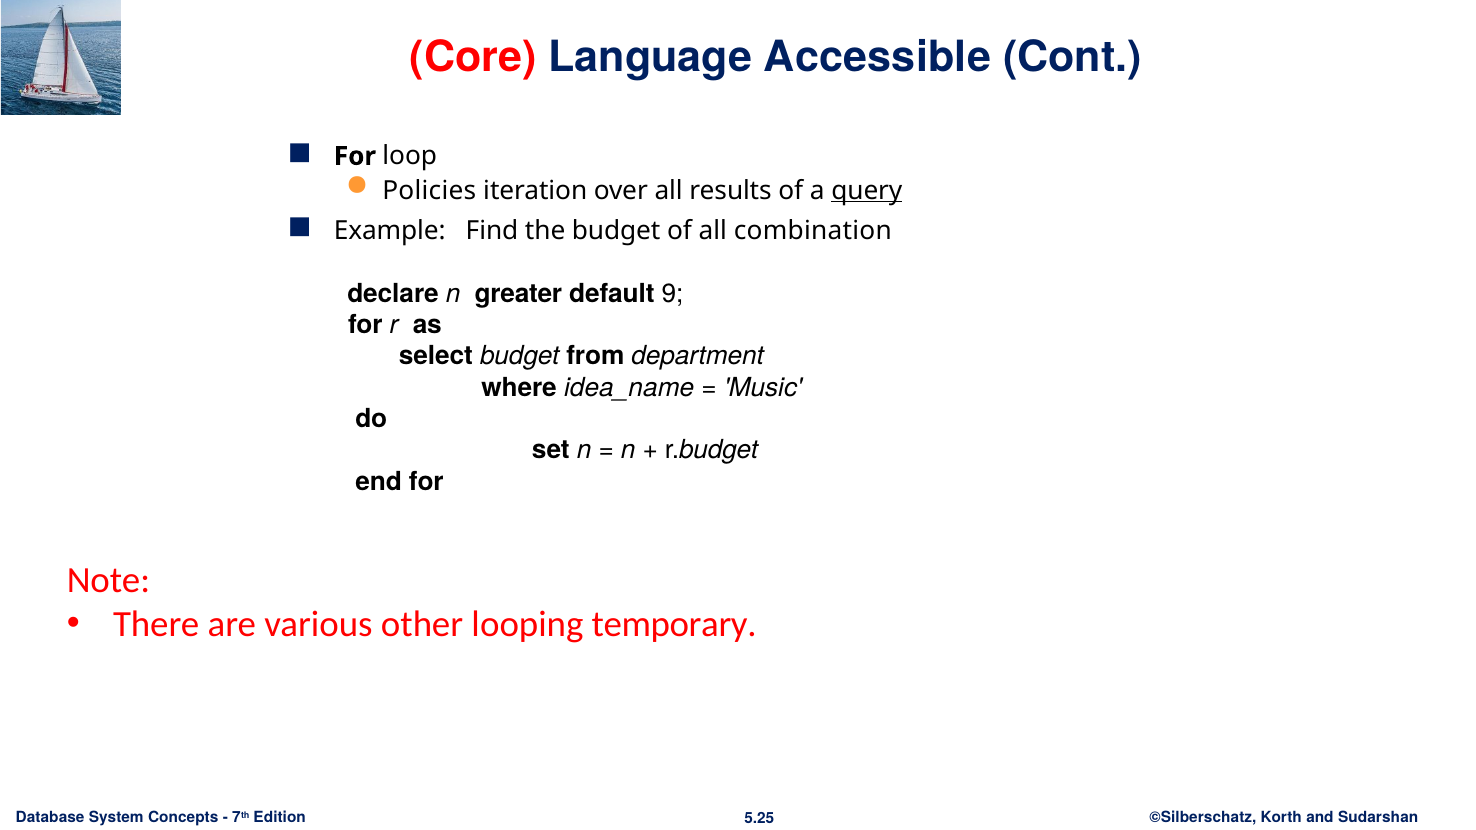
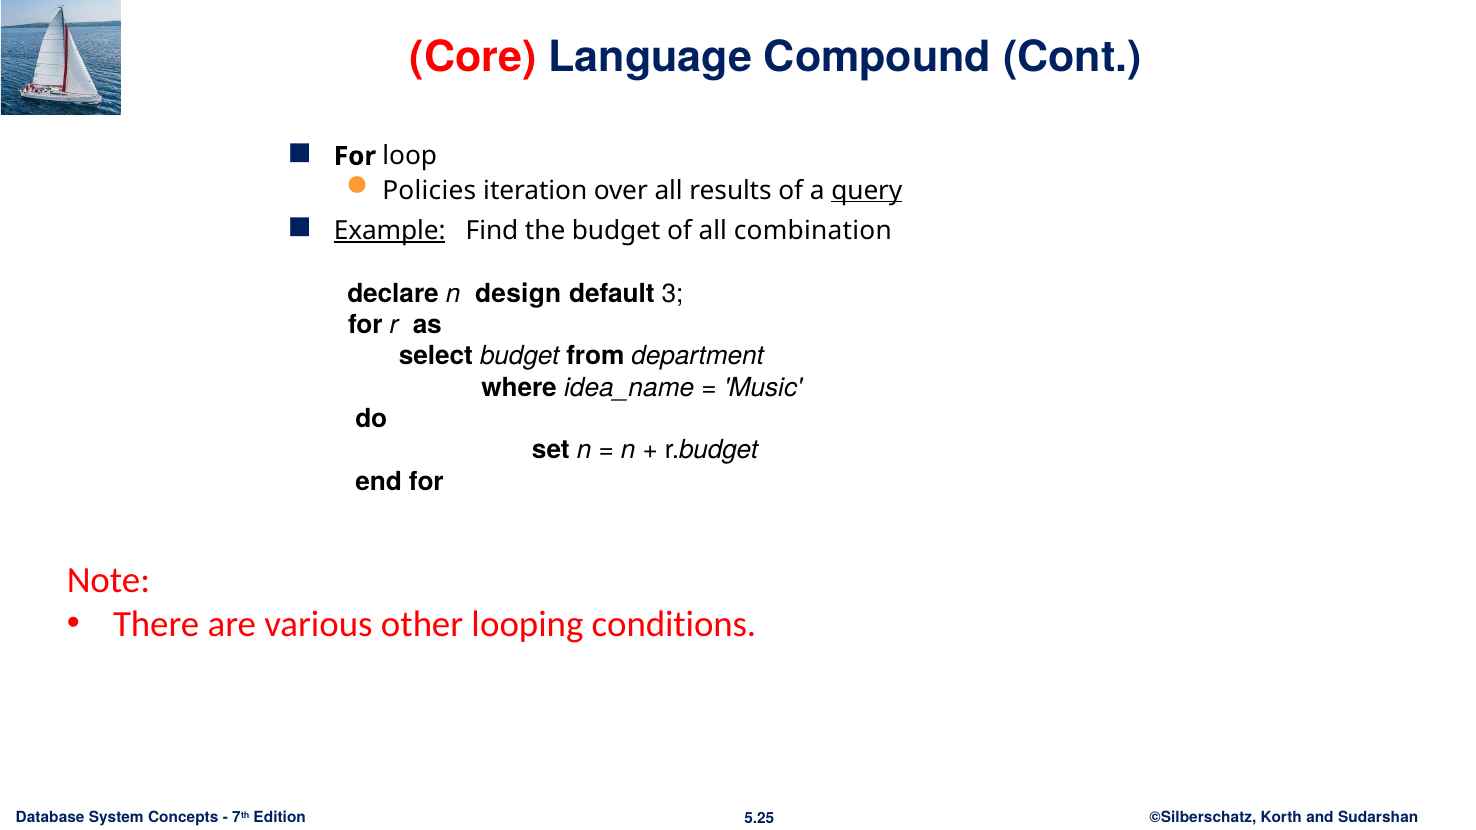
Accessible: Accessible -> Compound
Example underline: none -> present
greater: greater -> design
9: 9 -> 3
temporary: temporary -> conditions
